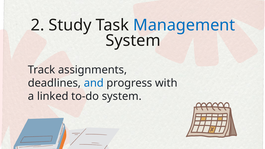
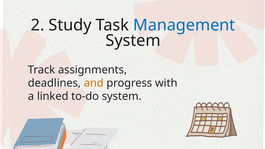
and colour: blue -> orange
